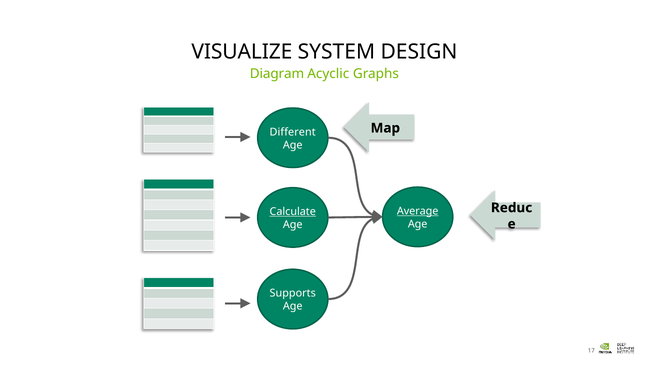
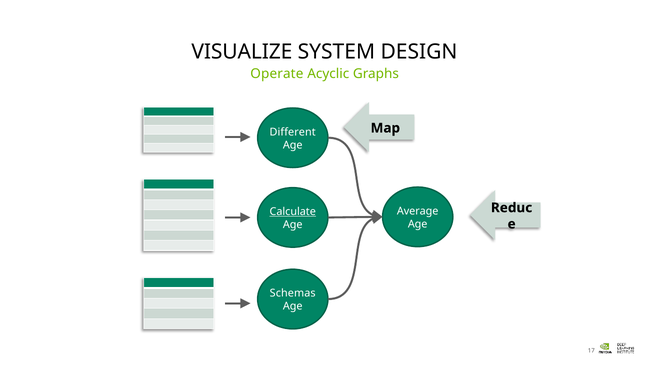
Diagram: Diagram -> Operate
Average underline: present -> none
Supports: Supports -> Schemas
